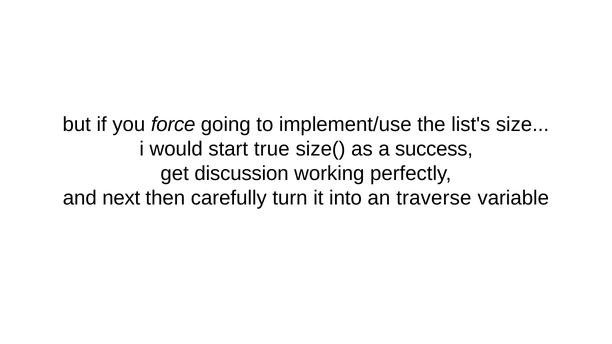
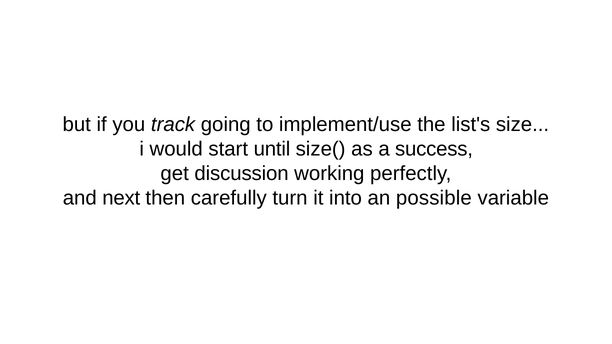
force: force -> track
true: true -> until
traverse: traverse -> possible
